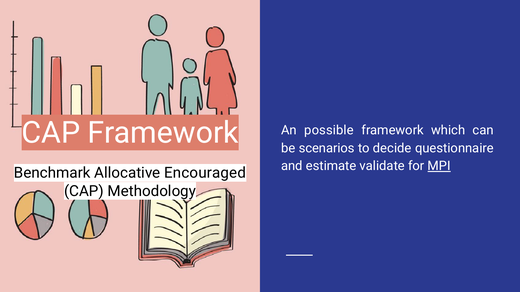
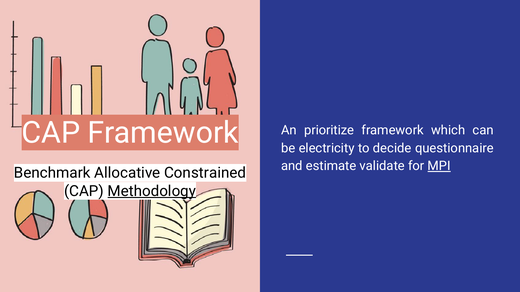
possible: possible -> prioritize
scenarios: scenarios -> electricity
Encouraged: Encouraged -> Constrained
Methodology underline: none -> present
